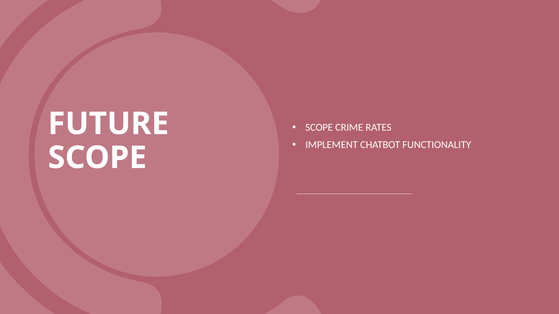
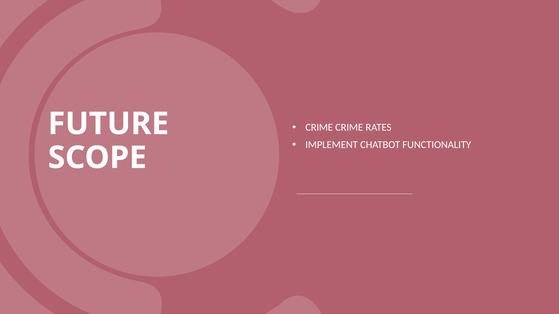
SCOPE at (319, 128): SCOPE -> CRIME
